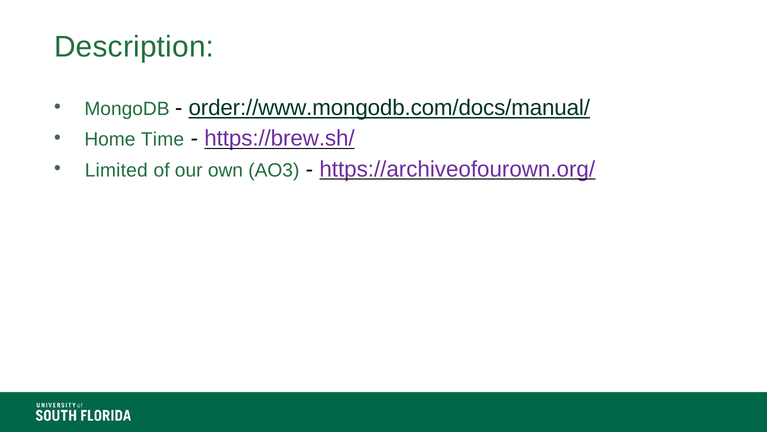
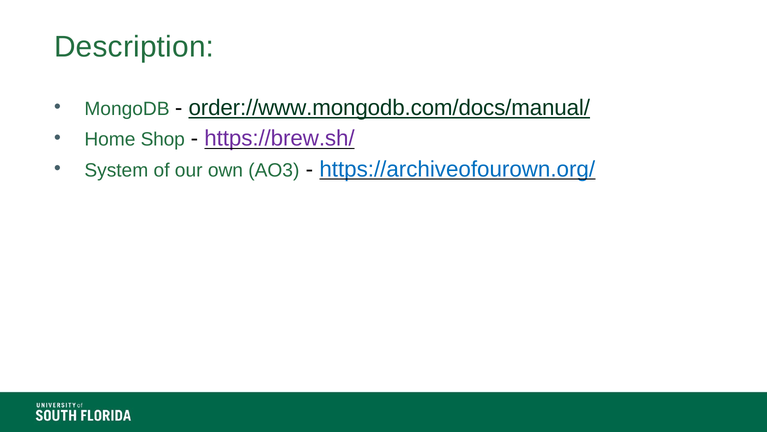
Time: Time -> Shop
Limited: Limited -> System
https://archiveofourown.org/ colour: purple -> blue
